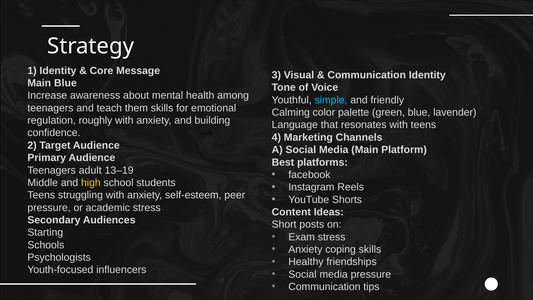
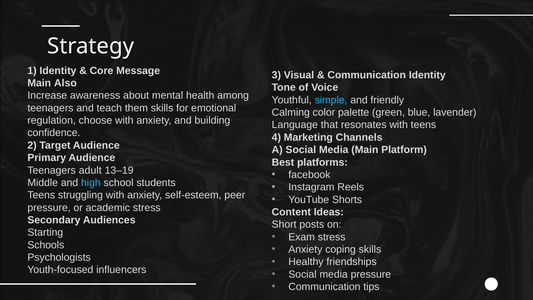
Main Blue: Blue -> Also
roughly: roughly -> choose
high colour: yellow -> light blue
